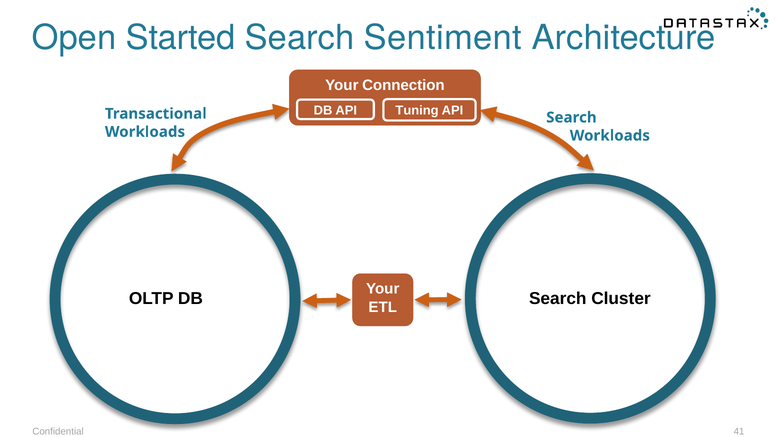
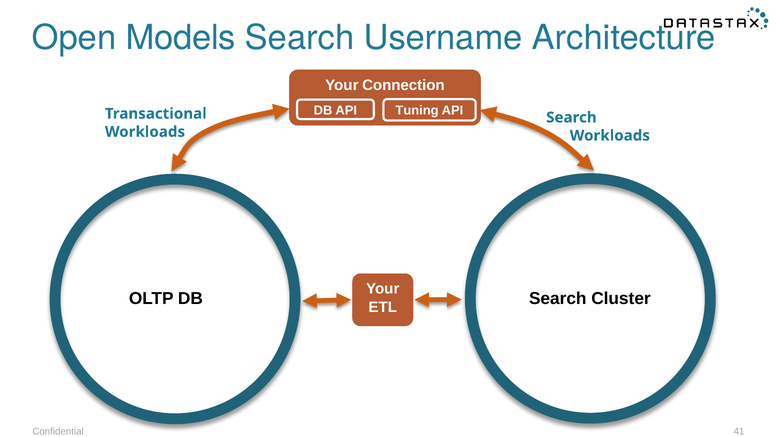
Started: Started -> Models
Sentiment: Sentiment -> Username
